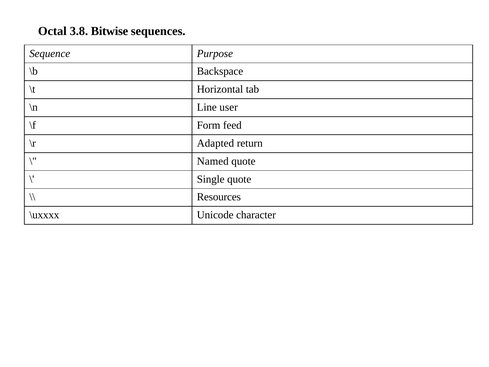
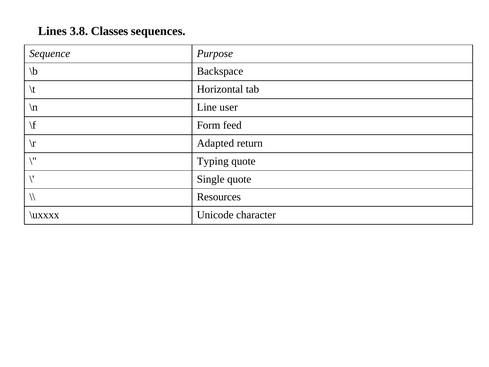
Octal: Octal -> Lines
Bitwise: Bitwise -> Classes
Named: Named -> Typing
